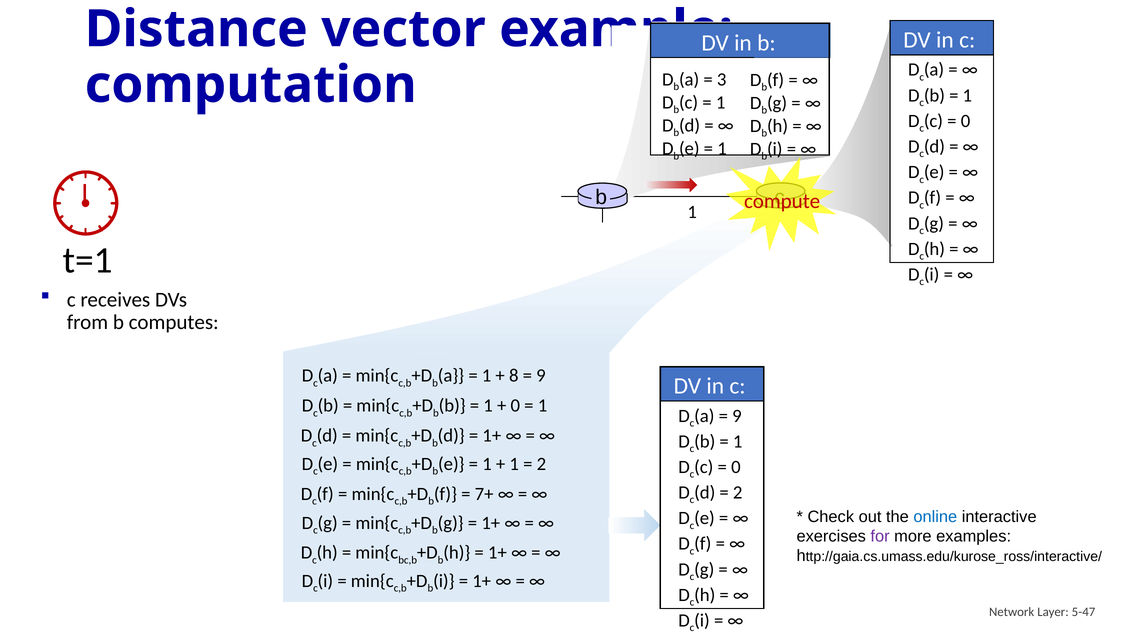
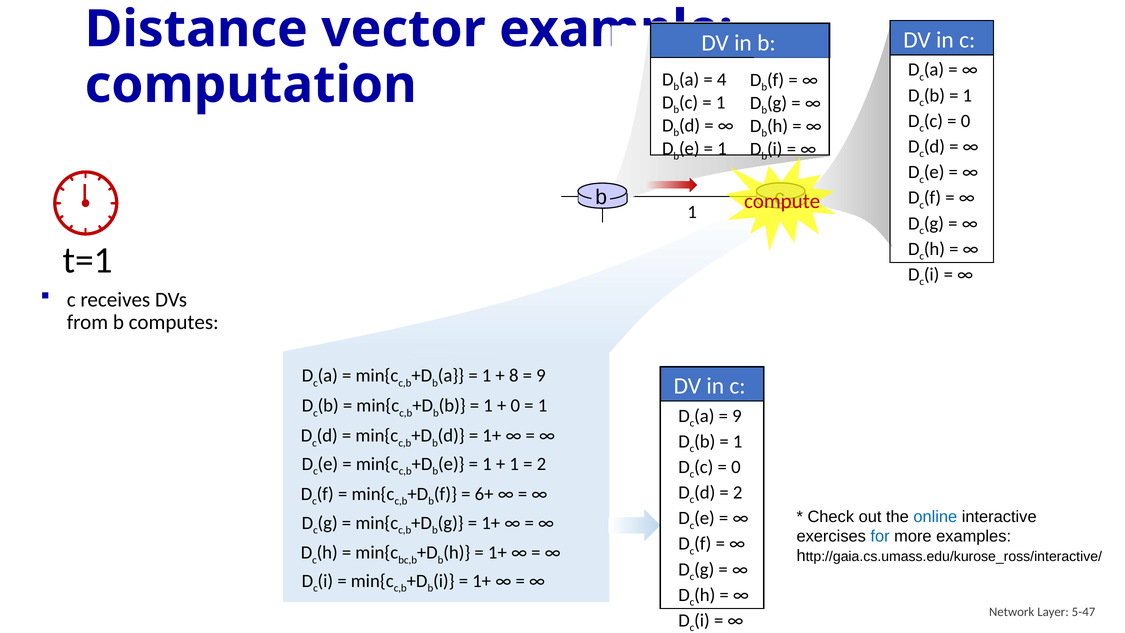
3: 3 -> 4
7+: 7+ -> 6+
for colour: purple -> blue
